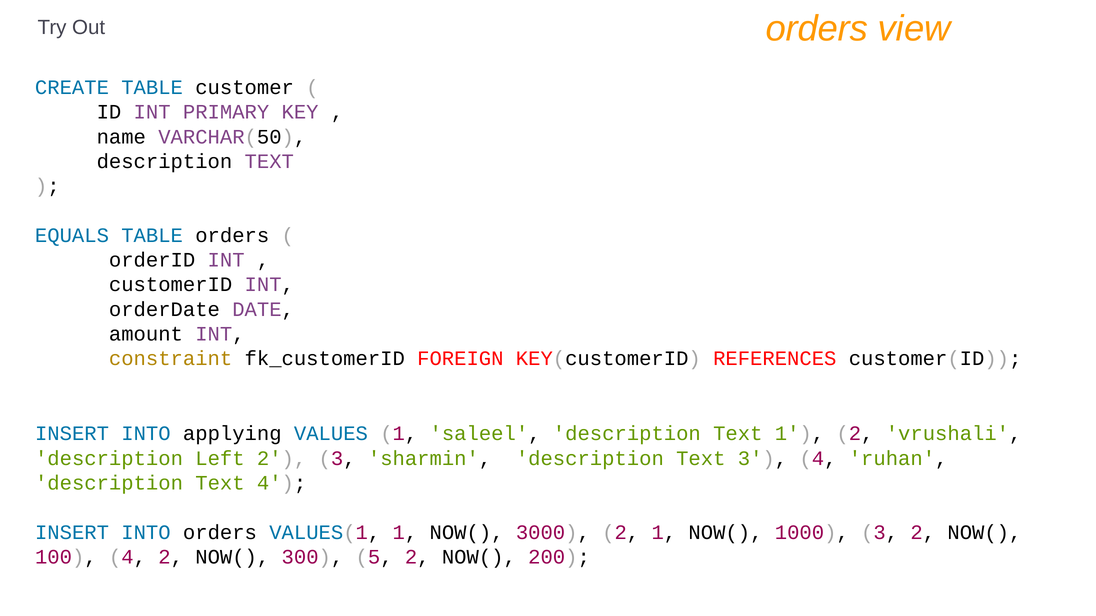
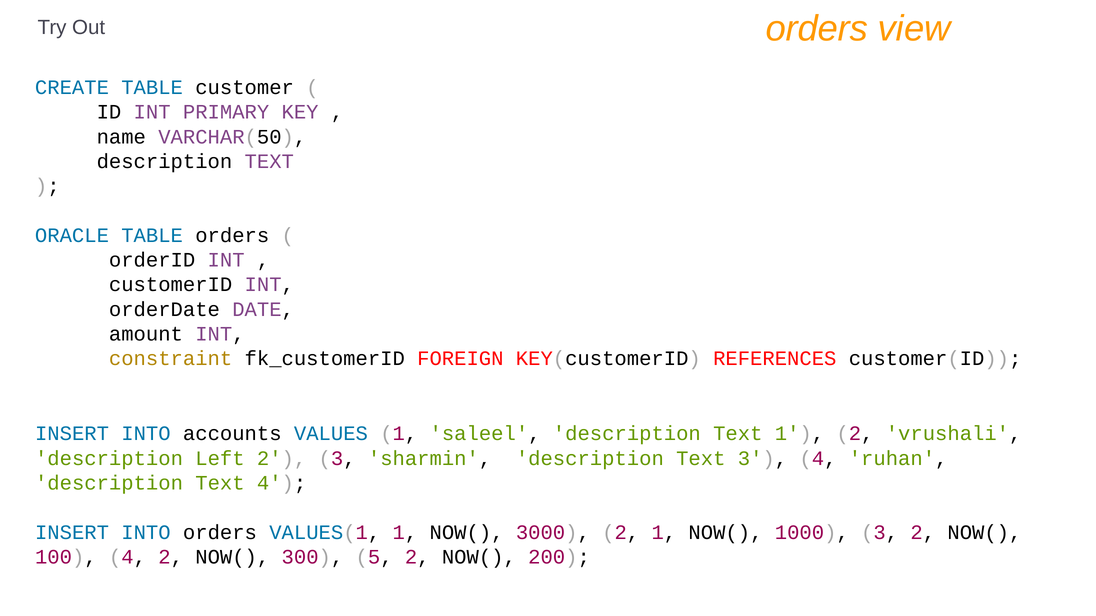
EQUALS: EQUALS -> ORACLE
applying: applying -> accounts
